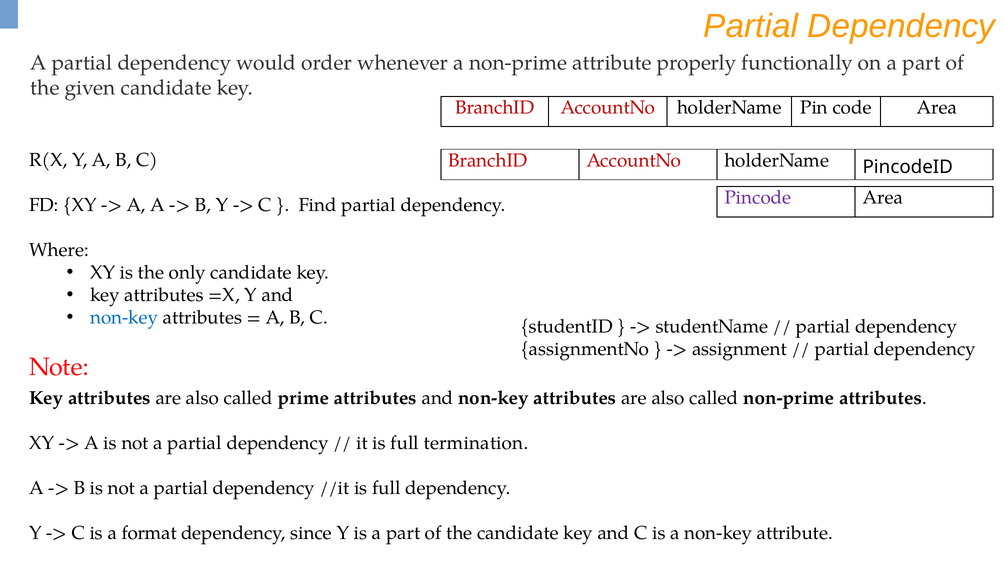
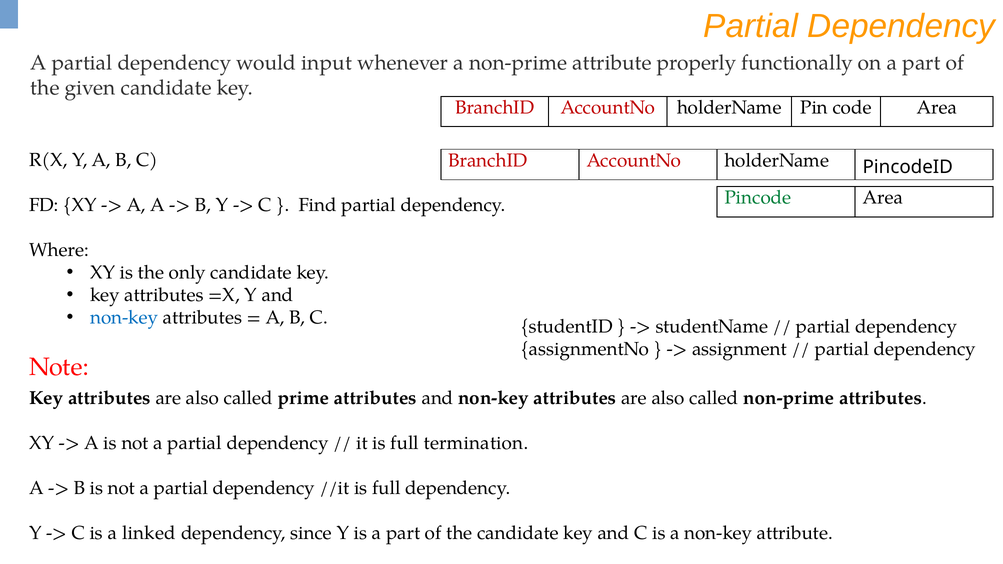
order: order -> input
Pincode colour: purple -> green
format: format -> linked
